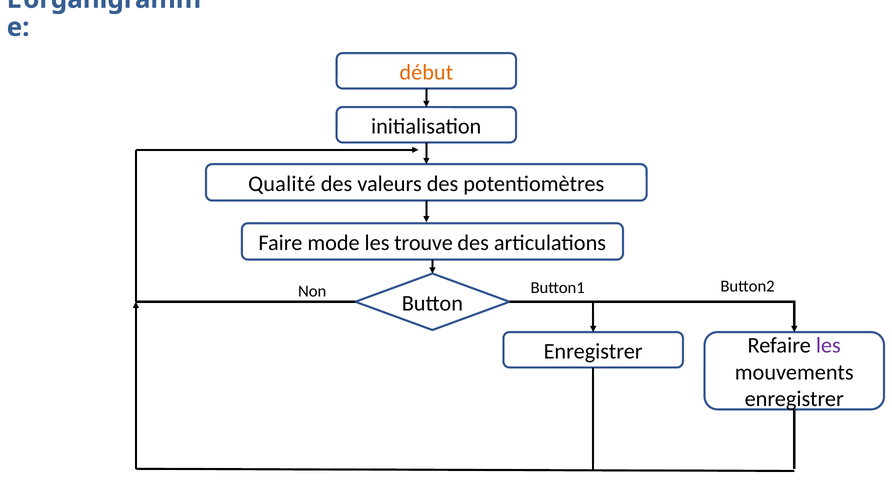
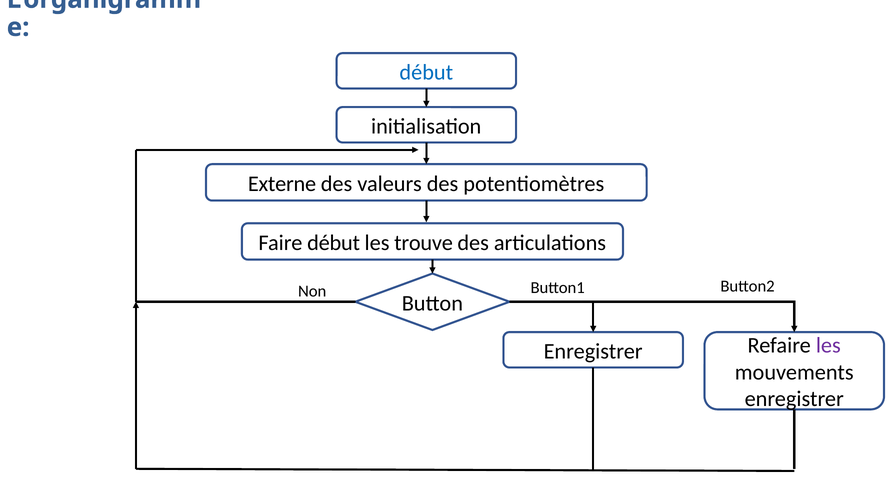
début at (426, 72) colour: orange -> blue
Qualité: Qualité -> Externe
Faire mode: mode -> début
